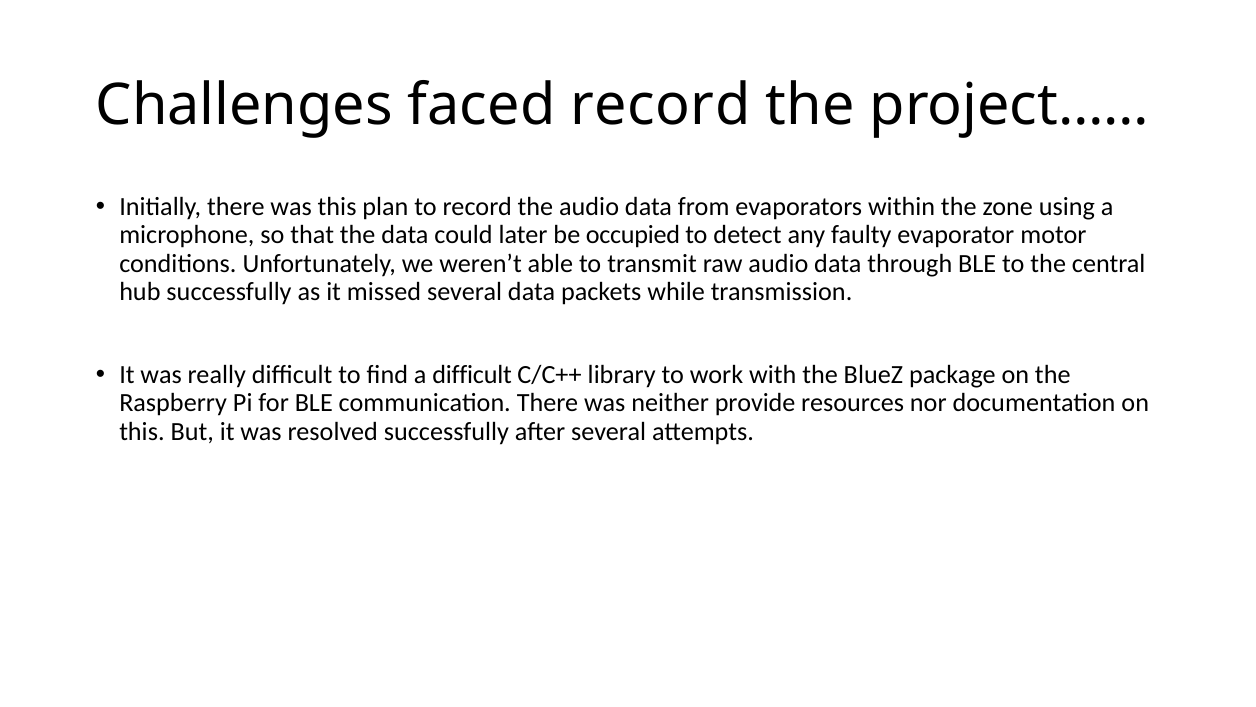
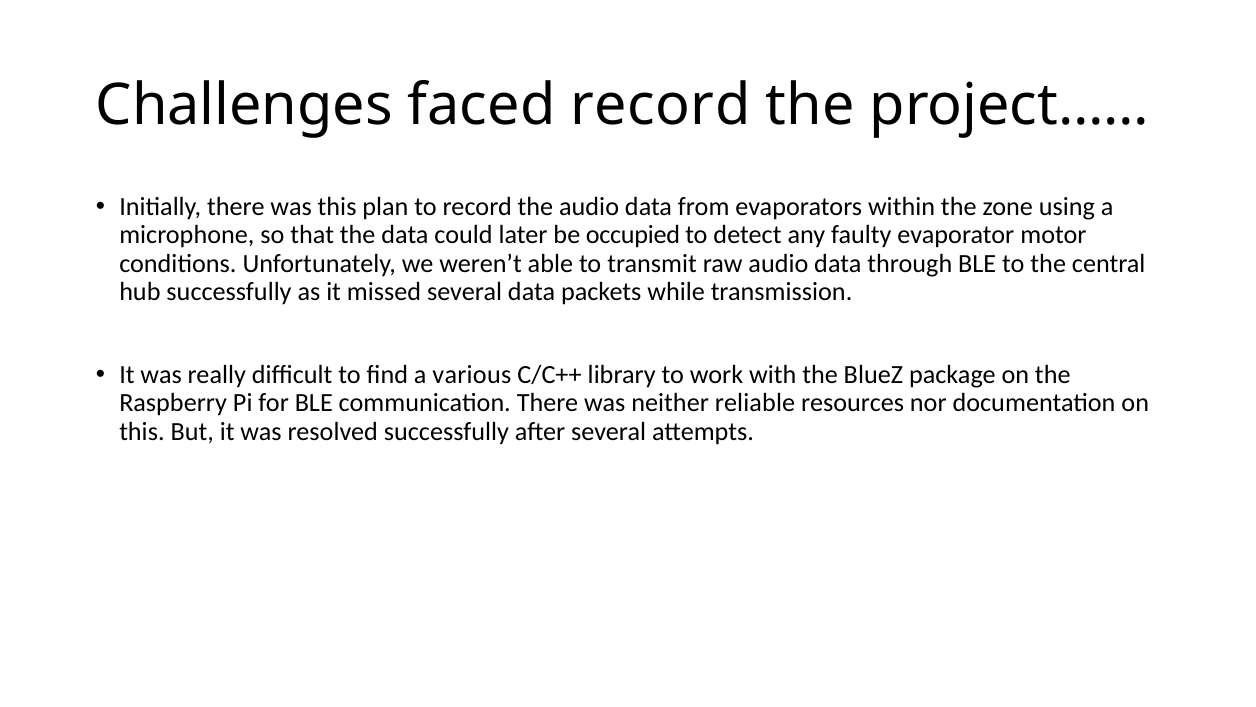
a difficult: difficult -> various
provide: provide -> reliable
